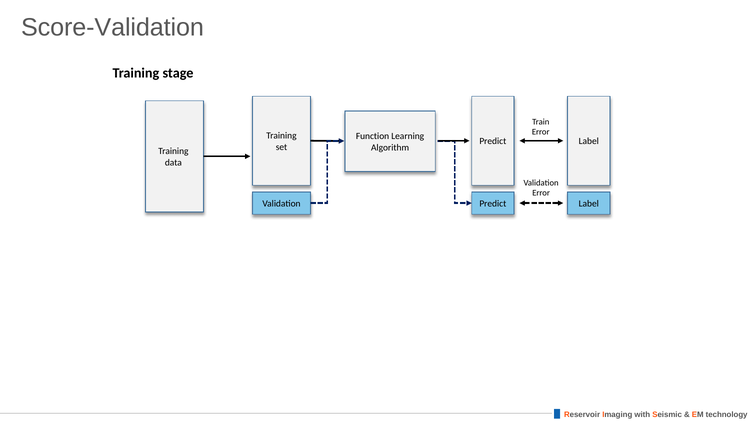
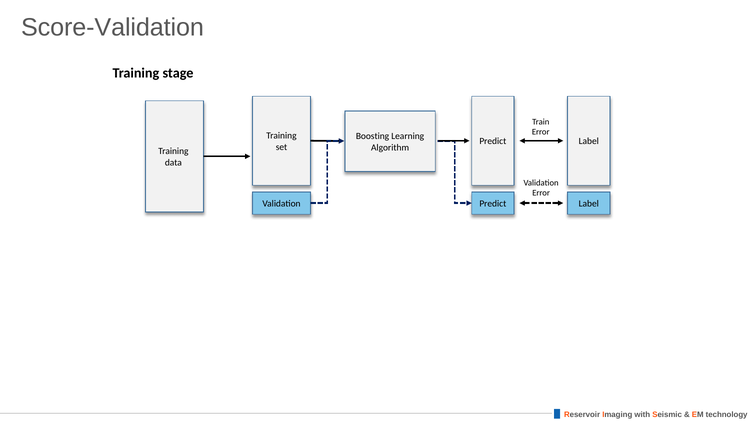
Function: Function -> Boosting
